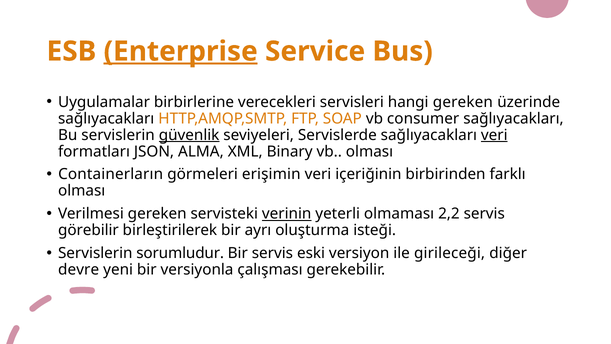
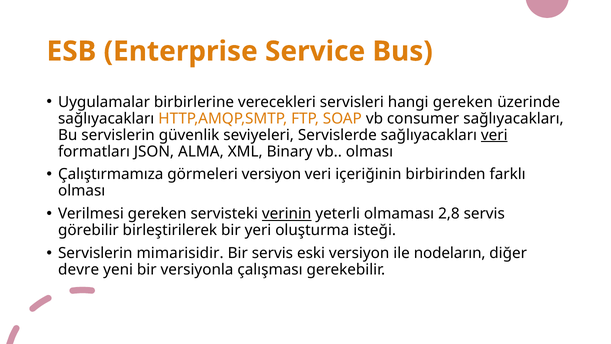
Enterprise underline: present -> none
güvenlik underline: present -> none
Containerların: Containerların -> Çalıştırmamıza
görmeleri erişimin: erişimin -> versiyon
2,2: 2,2 -> 2,8
ayrı: ayrı -> yeri
sorumludur: sorumludur -> mimarisidir
girileceği: girileceği -> nodeların
